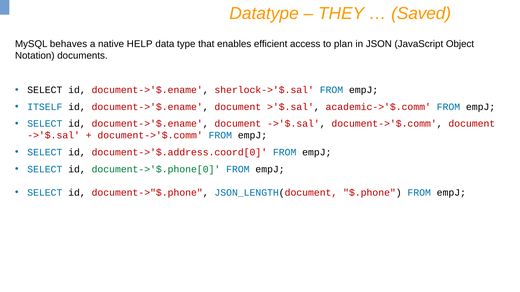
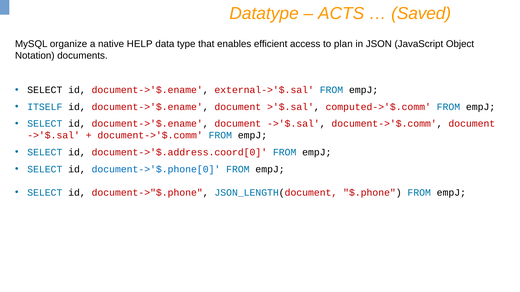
THEY: THEY -> ACTS
behaves: behaves -> organize
sherlock->'$.sal: sherlock->'$.sal -> external->'$.sal
academic->'$.comm: academic->'$.comm -> computed->'$.comm
document->'$.phone[0 colour: green -> blue
